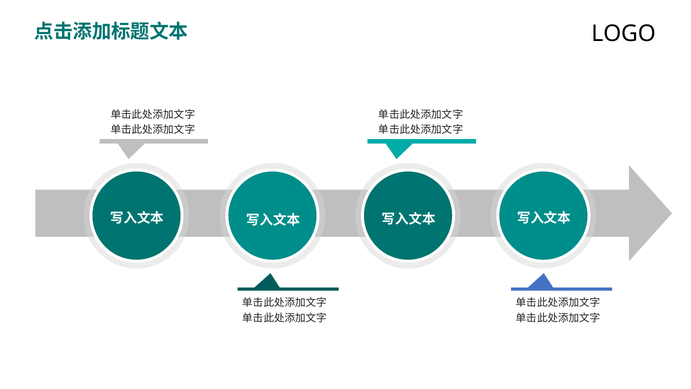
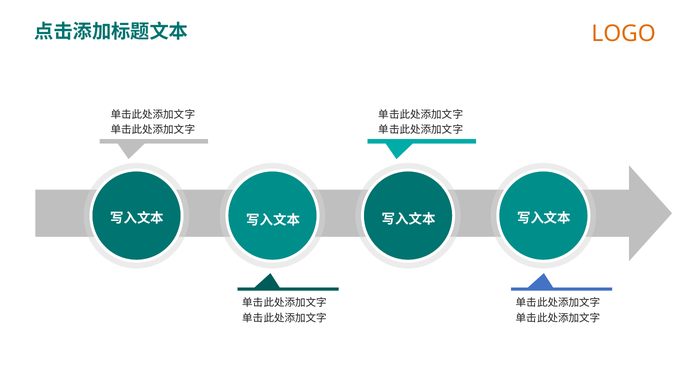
LOGO colour: black -> orange
